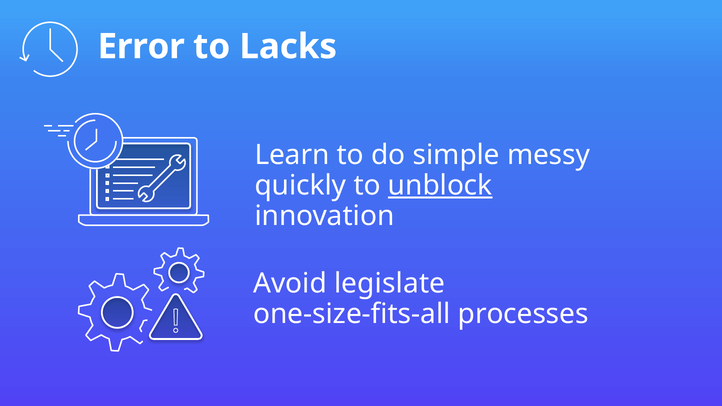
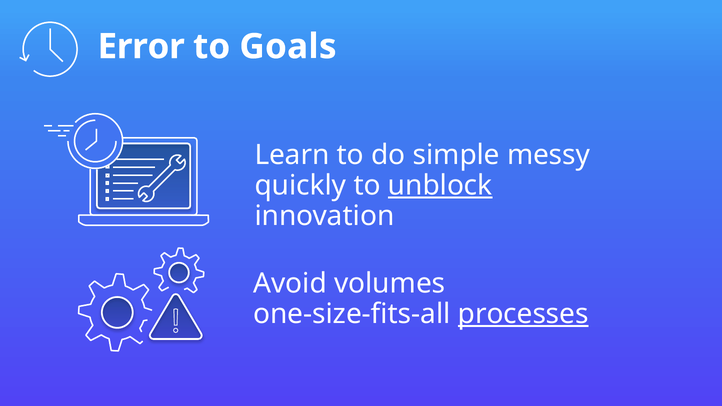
Lacks: Lacks -> Goals
legislate: legislate -> volumes
processes underline: none -> present
